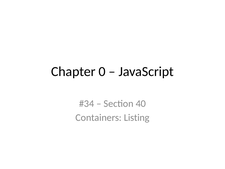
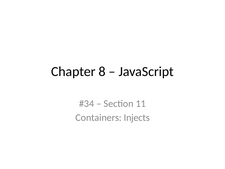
0: 0 -> 8
40: 40 -> 11
Listing: Listing -> Injects
